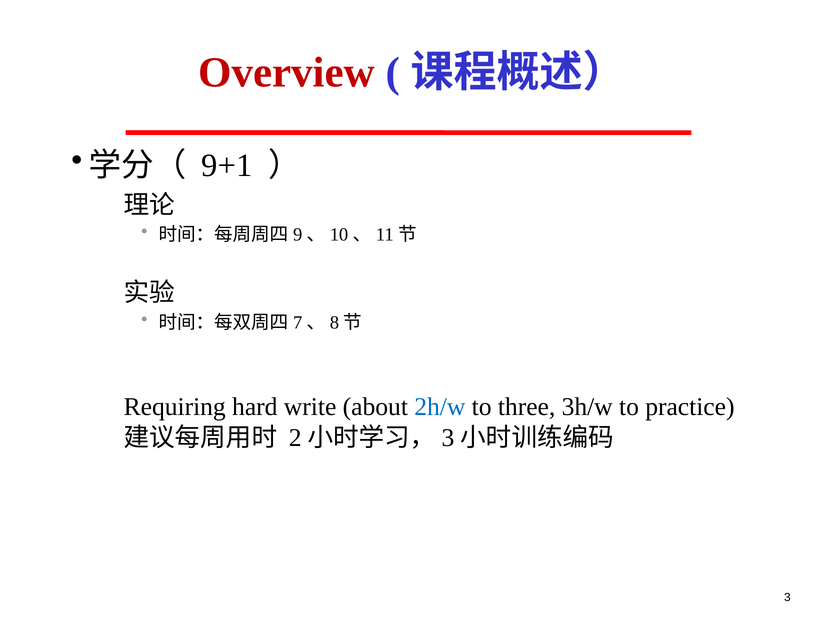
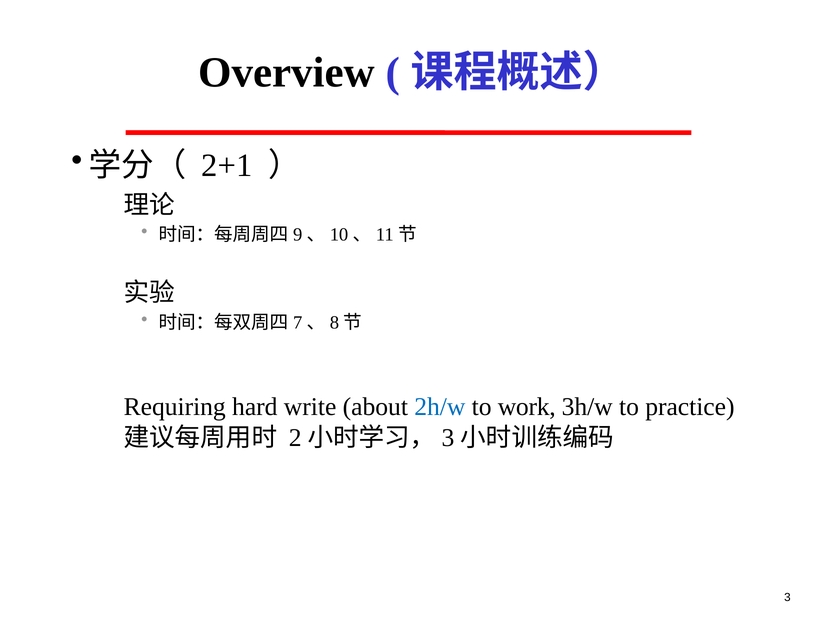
Overview colour: red -> black
9+1: 9+1 -> 2+1
three: three -> work
